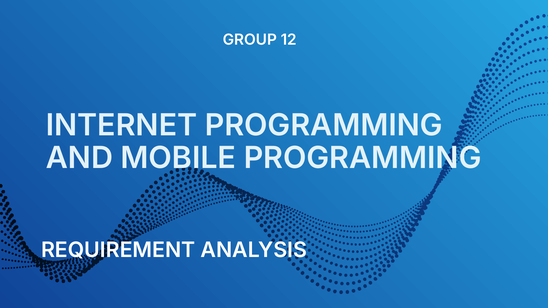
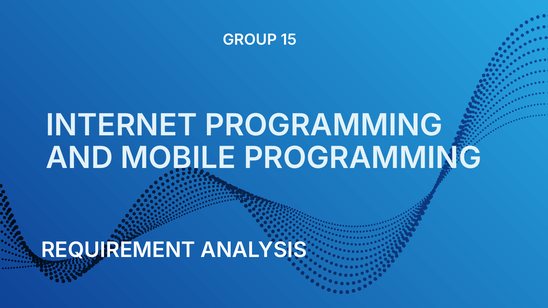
12: 12 -> 15
